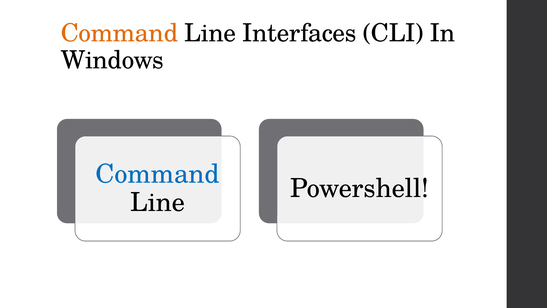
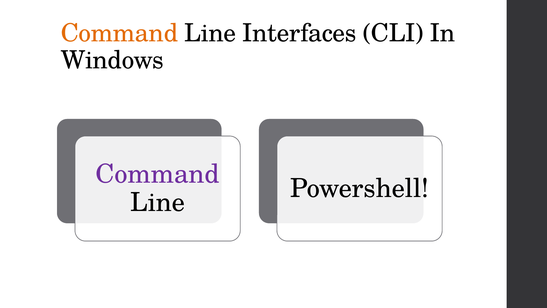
Command at (158, 174) colour: blue -> purple
